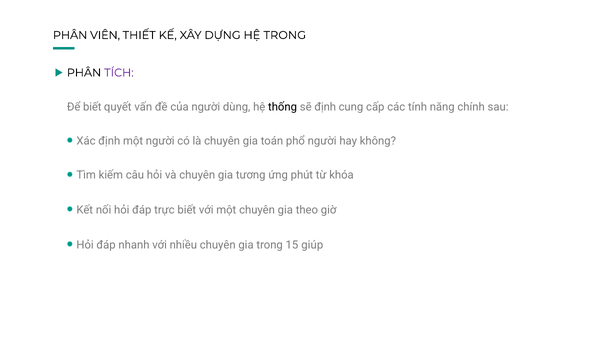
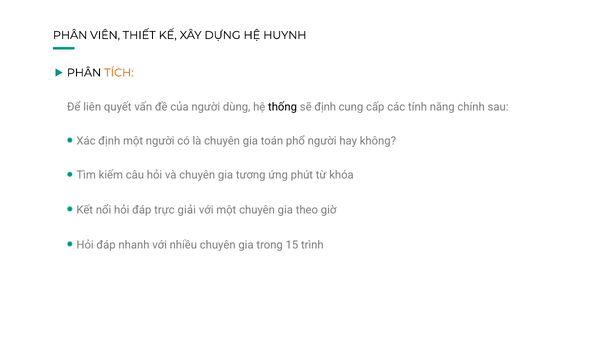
HỆ TRONG: TRONG -> HUYNH
TÍCH colour: purple -> orange
Để biết: biết -> liên
trực biết: biết -> giải
giúp: giúp -> trình
